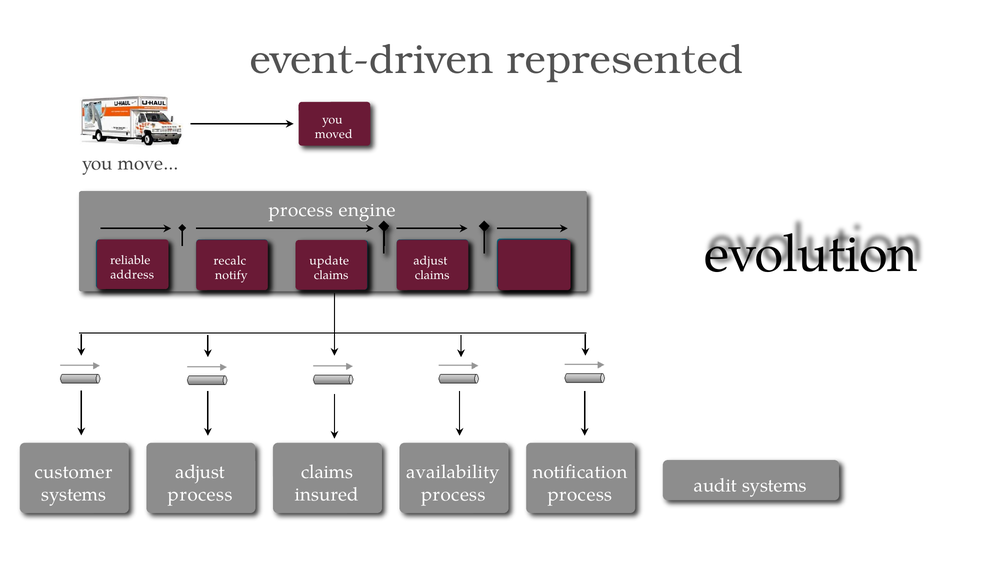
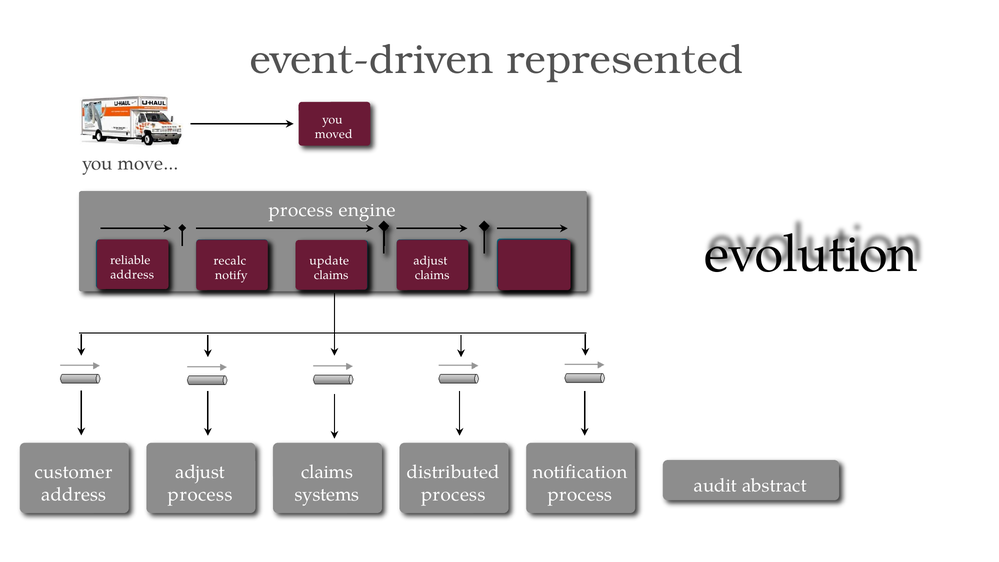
availability: availability -> distributed
audit systems: systems -> abstract
systems at (74, 495): systems -> address
insured at (327, 495): insured -> systems
